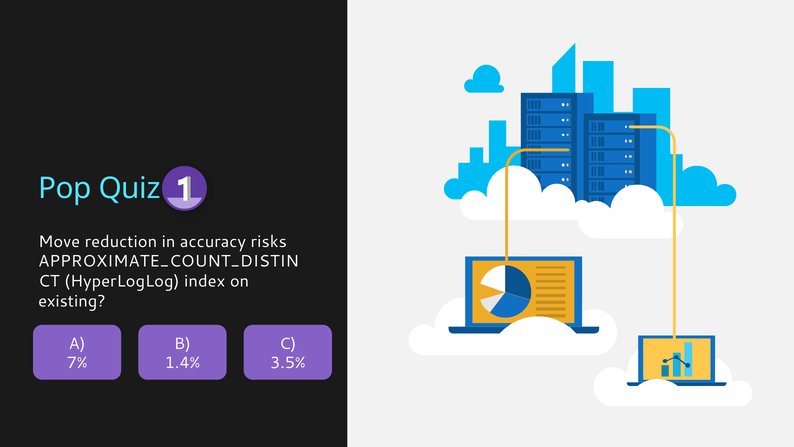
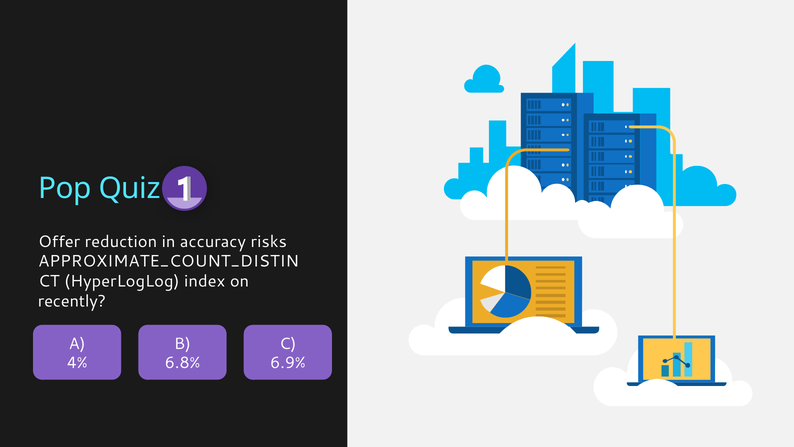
Move: Move -> Offer
existing: existing -> recently
7%: 7% -> 4%
1.4%: 1.4% -> 6.8%
3.5%: 3.5% -> 6.9%
